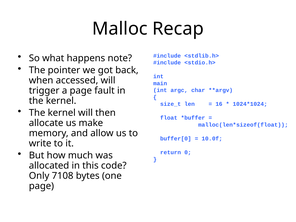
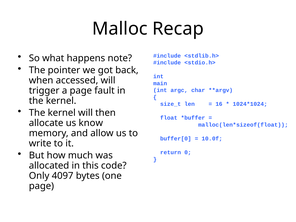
make: make -> know
7108: 7108 -> 4097
